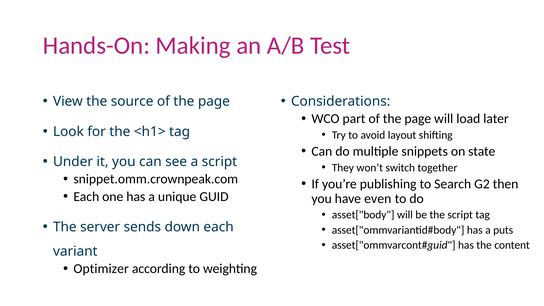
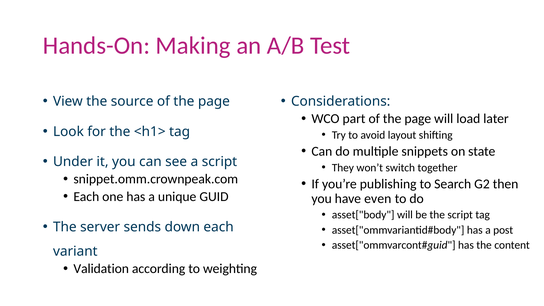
puts: puts -> post
Optimizer: Optimizer -> Validation
